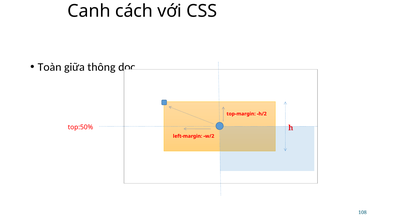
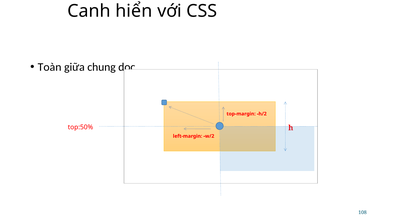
cách: cách -> hiển
thông: thông -> chung
